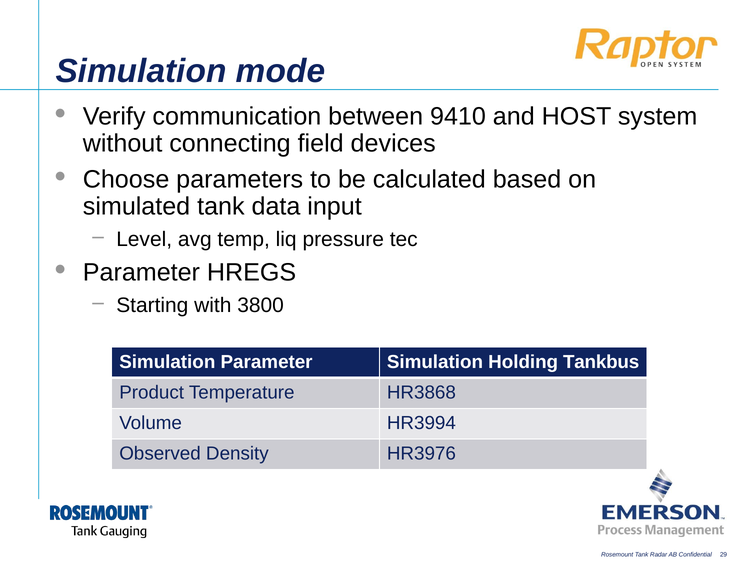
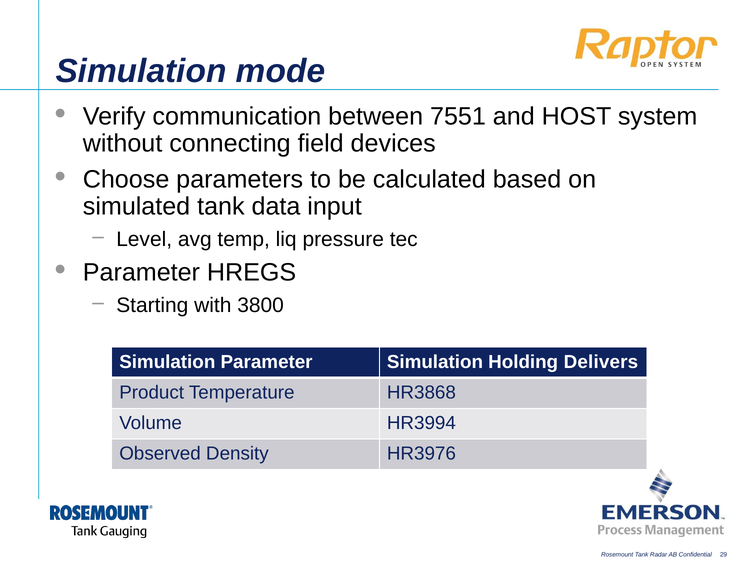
9410: 9410 -> 7551
Tankbus: Tankbus -> Delivers
